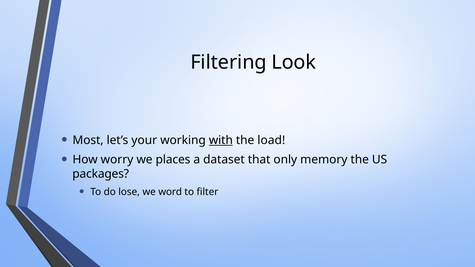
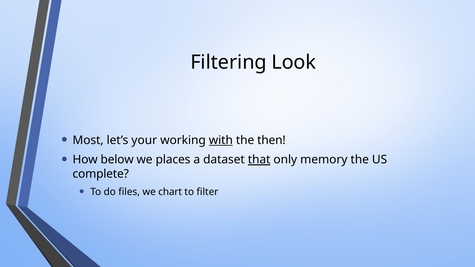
load: load -> then
worry: worry -> below
that underline: none -> present
packages: packages -> complete
lose: lose -> files
word: word -> chart
